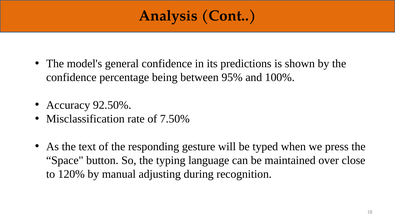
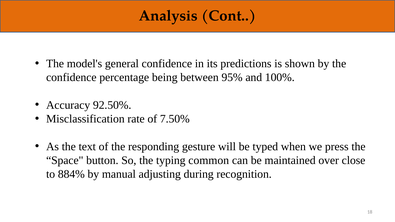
language: language -> common
120%: 120% -> 884%
